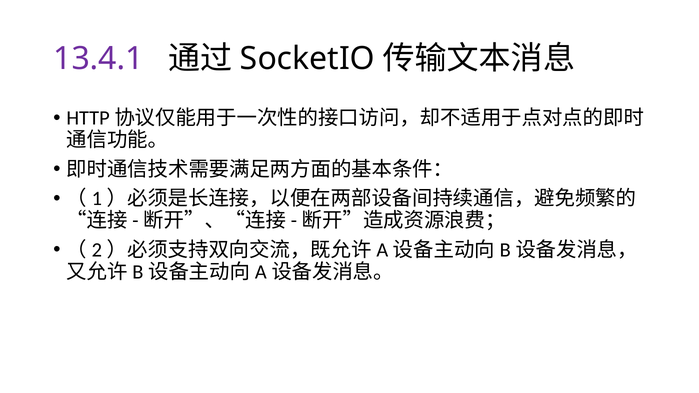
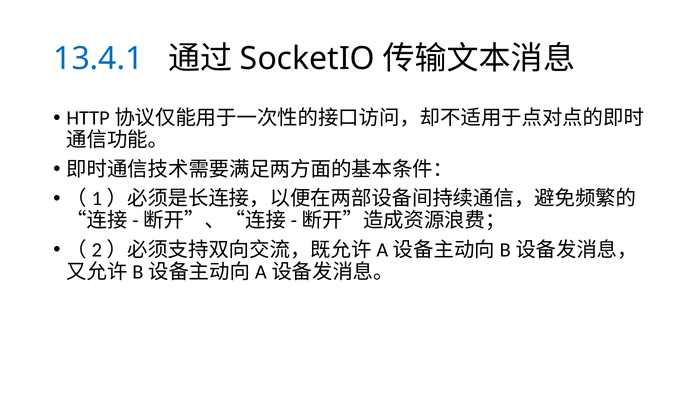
13.4.1 colour: purple -> blue
